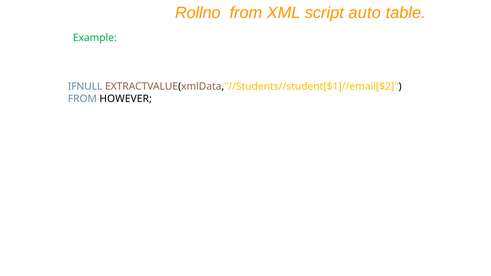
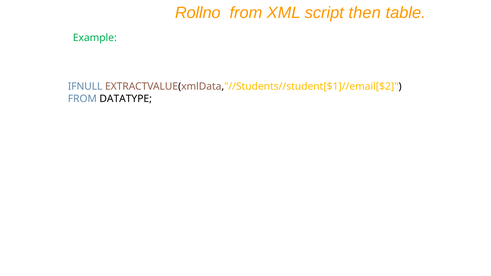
auto: auto -> then
HOWEVER: HOWEVER -> DATATYPE
